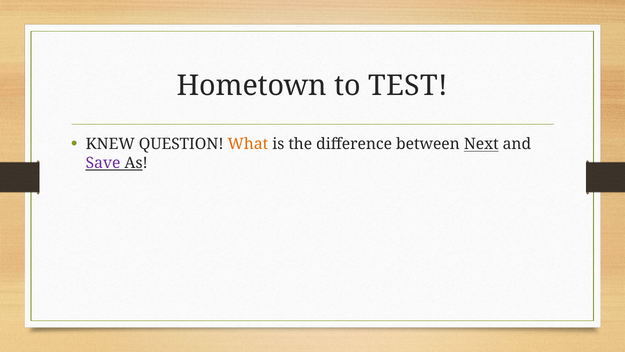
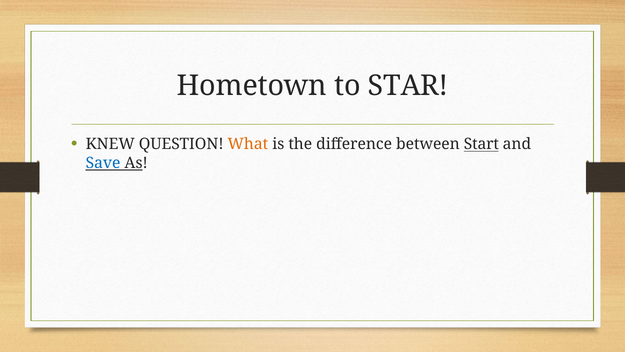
TEST: TEST -> STAR
Next: Next -> Start
Save colour: purple -> blue
